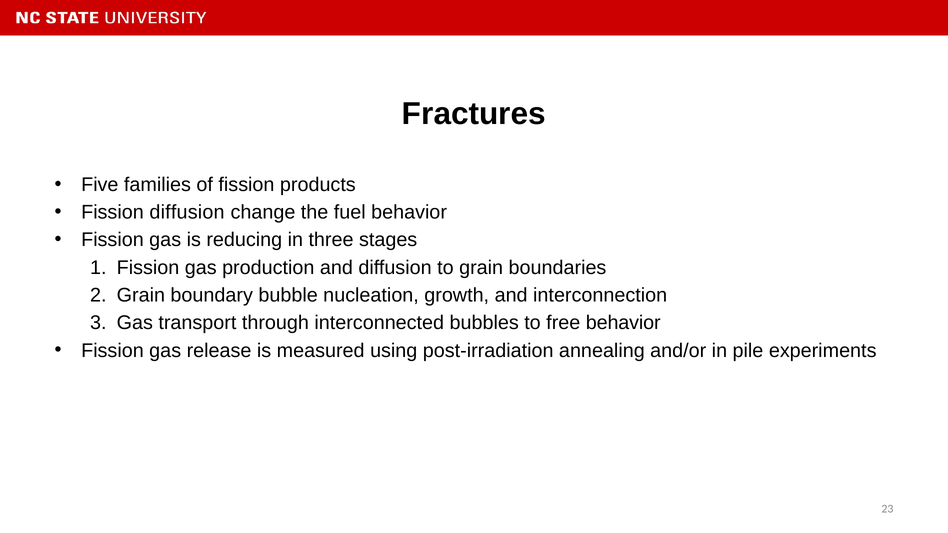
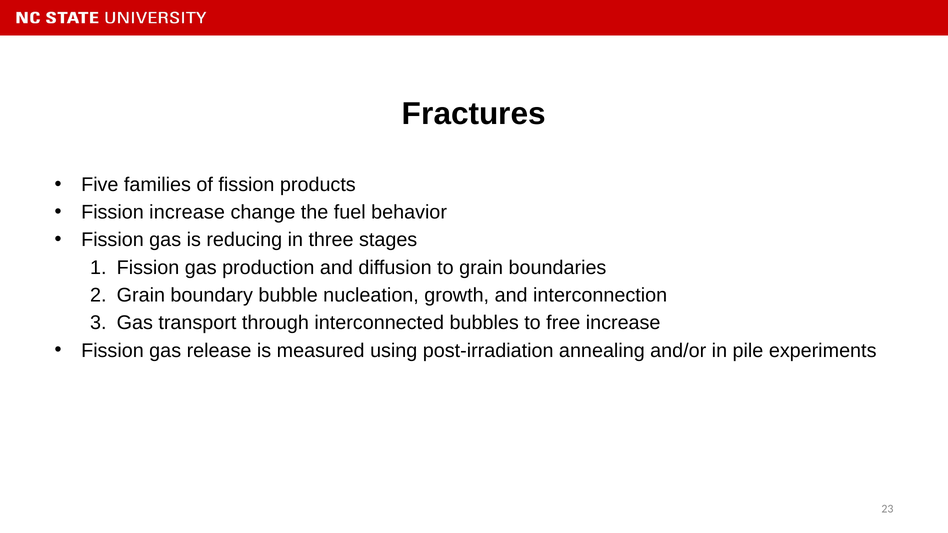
Fission diffusion: diffusion -> increase
free behavior: behavior -> increase
